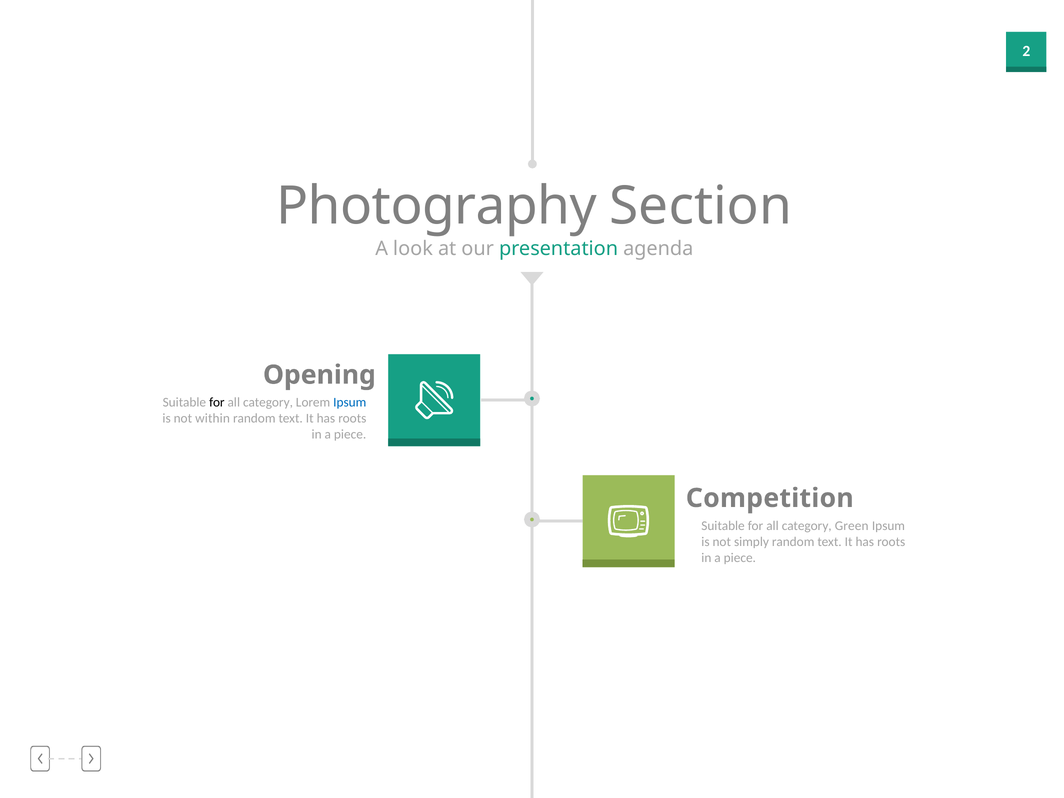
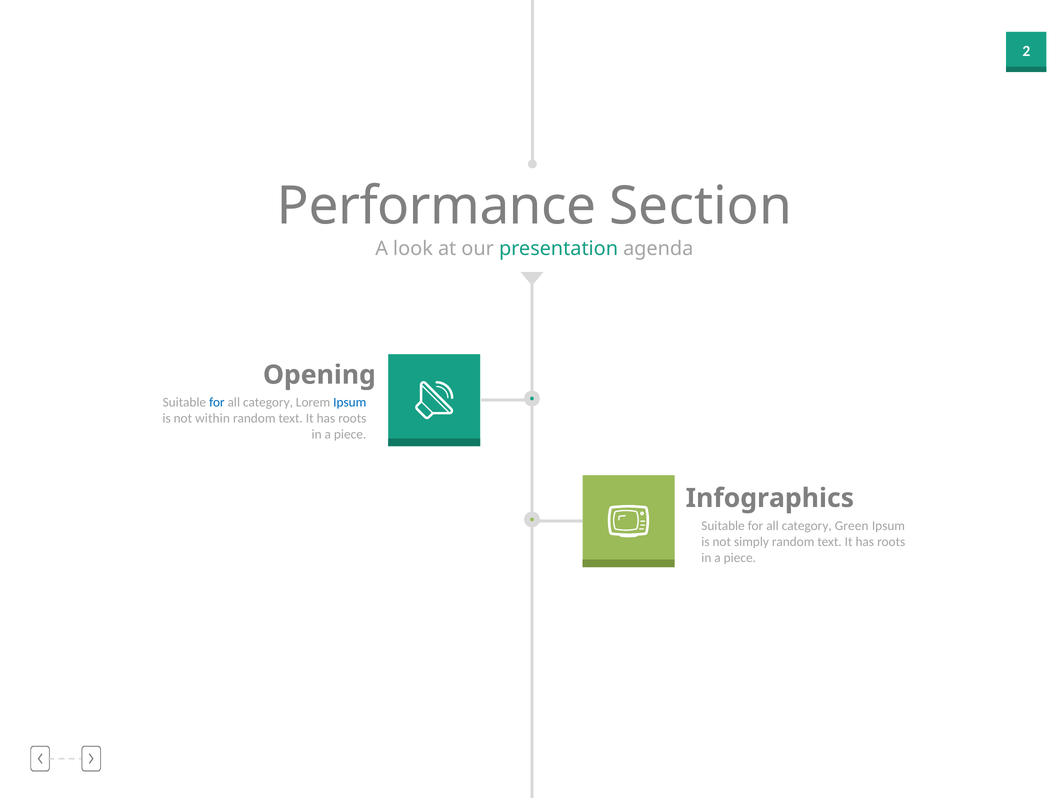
Photography: Photography -> Performance
for at (217, 402) colour: black -> blue
Competition: Competition -> Infographics
